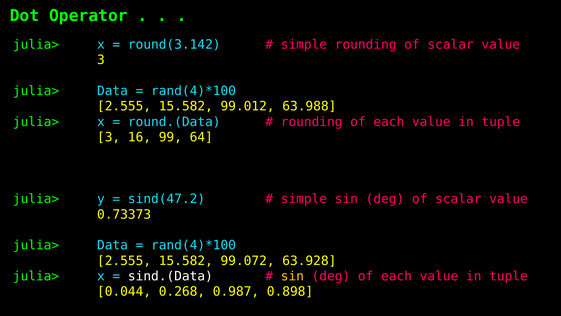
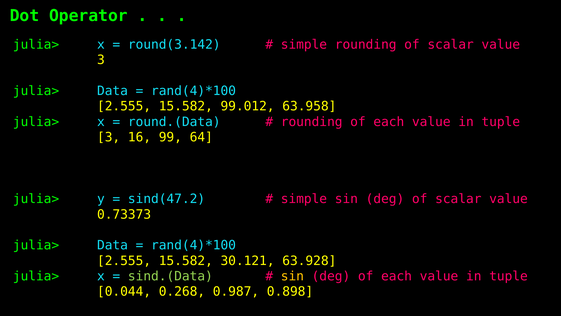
63.988: 63.988 -> 63.958
99.072: 99.072 -> 30.121
sind.(Data colour: white -> light green
